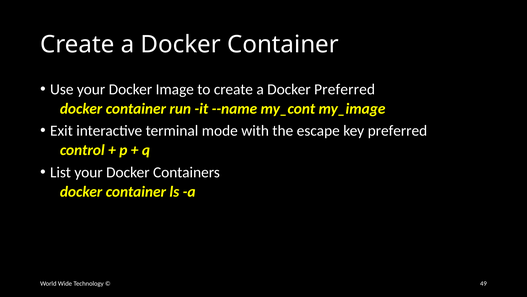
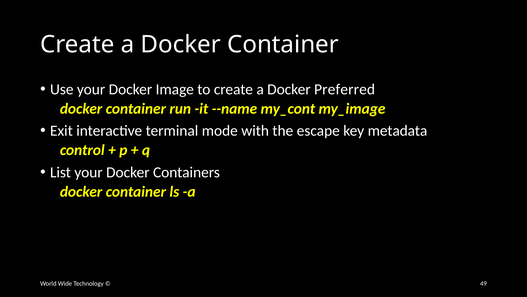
key preferred: preferred -> metadata
